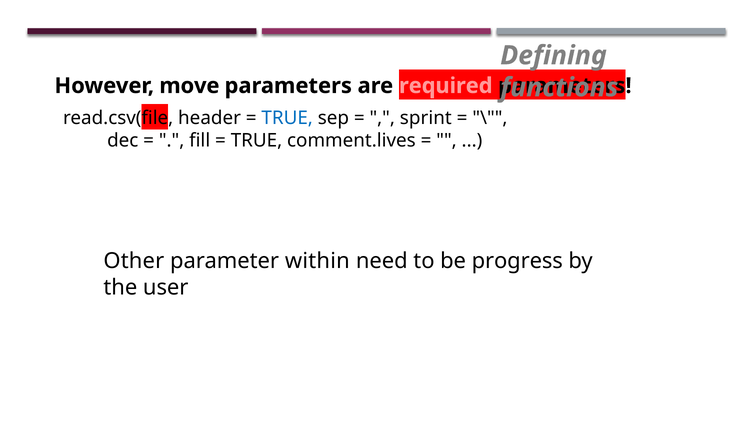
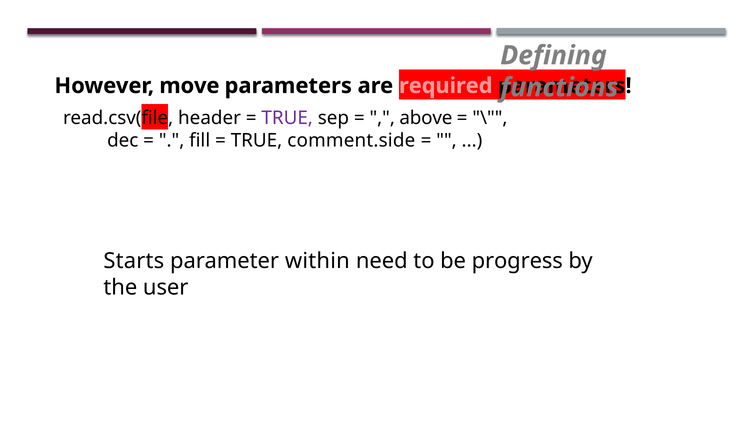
TRUE at (287, 118) colour: blue -> purple
sprint: sprint -> above
comment.lives: comment.lives -> comment.side
Other: Other -> Starts
